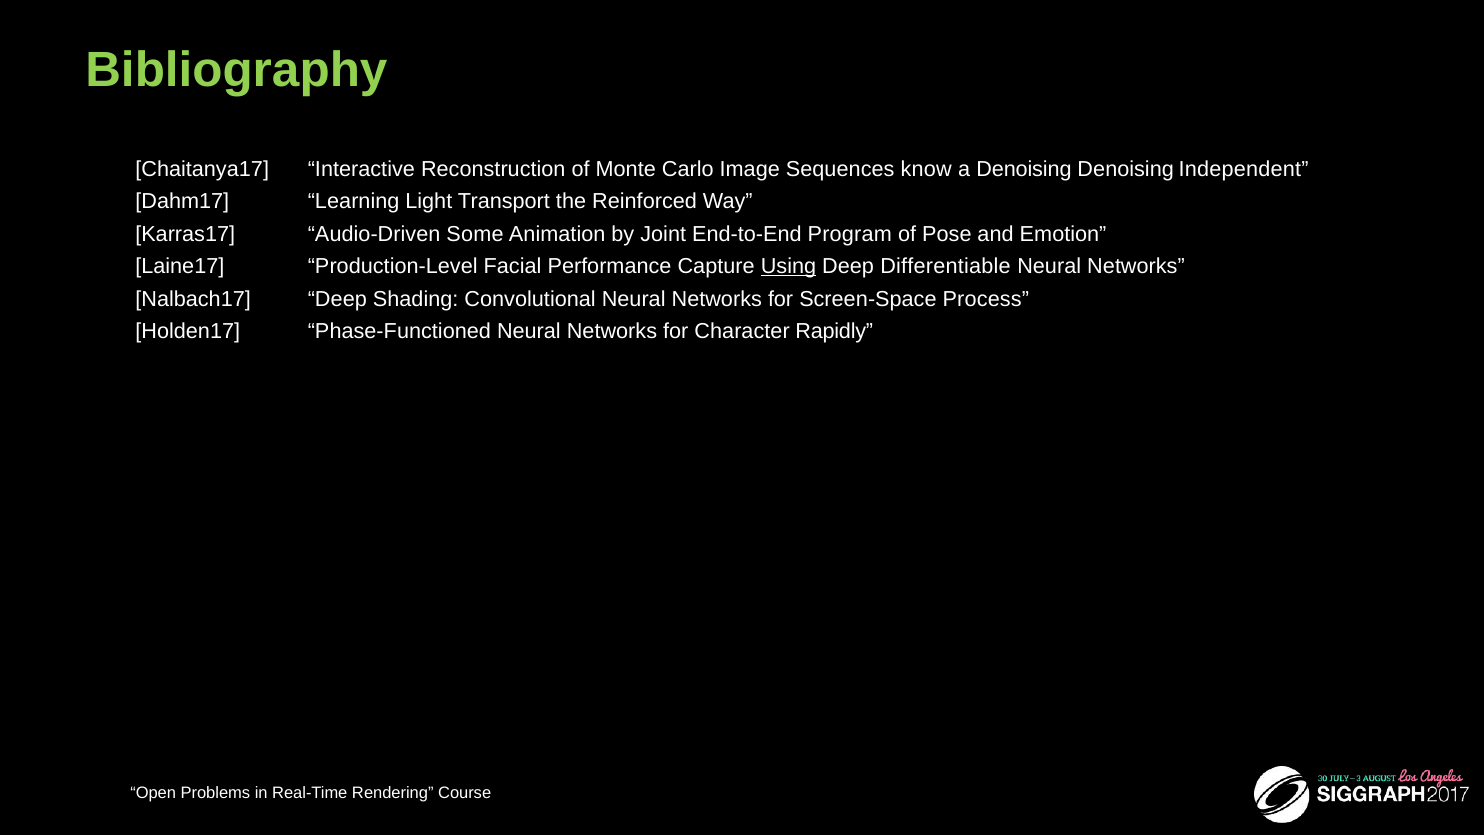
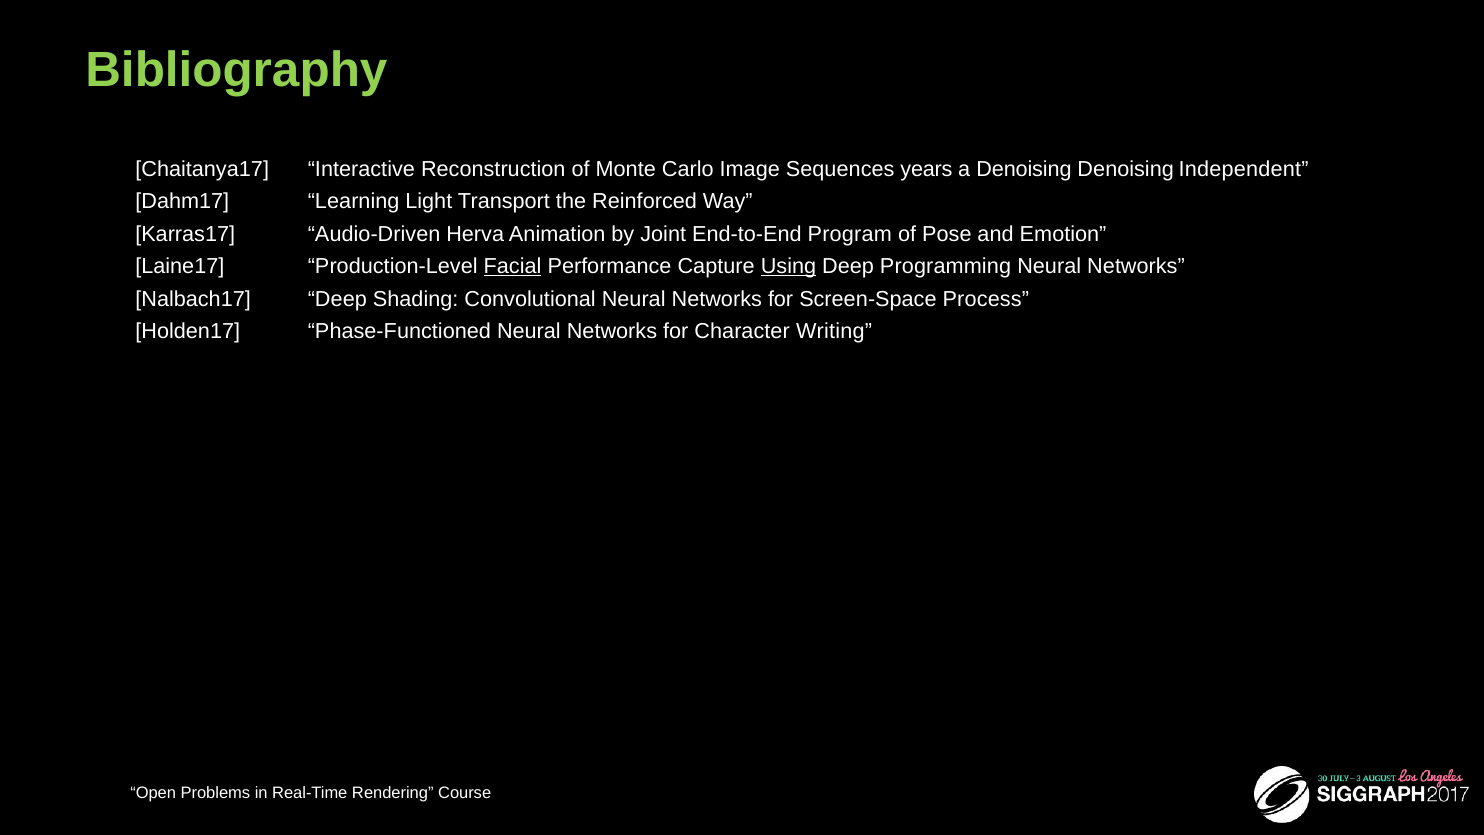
know: know -> years
Some: Some -> Herva
Facial underline: none -> present
Differentiable: Differentiable -> Programming
Rapidly: Rapidly -> Writing
